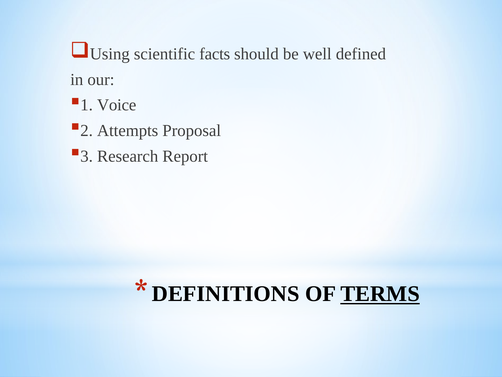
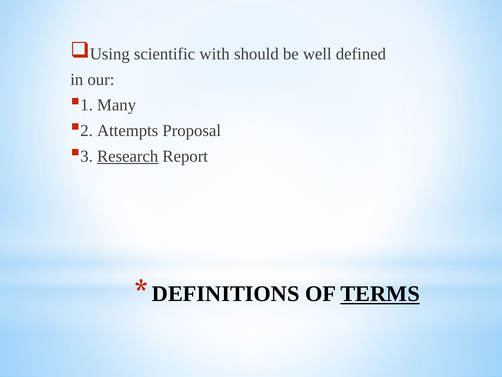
facts: facts -> with
Voice: Voice -> Many
Research underline: none -> present
